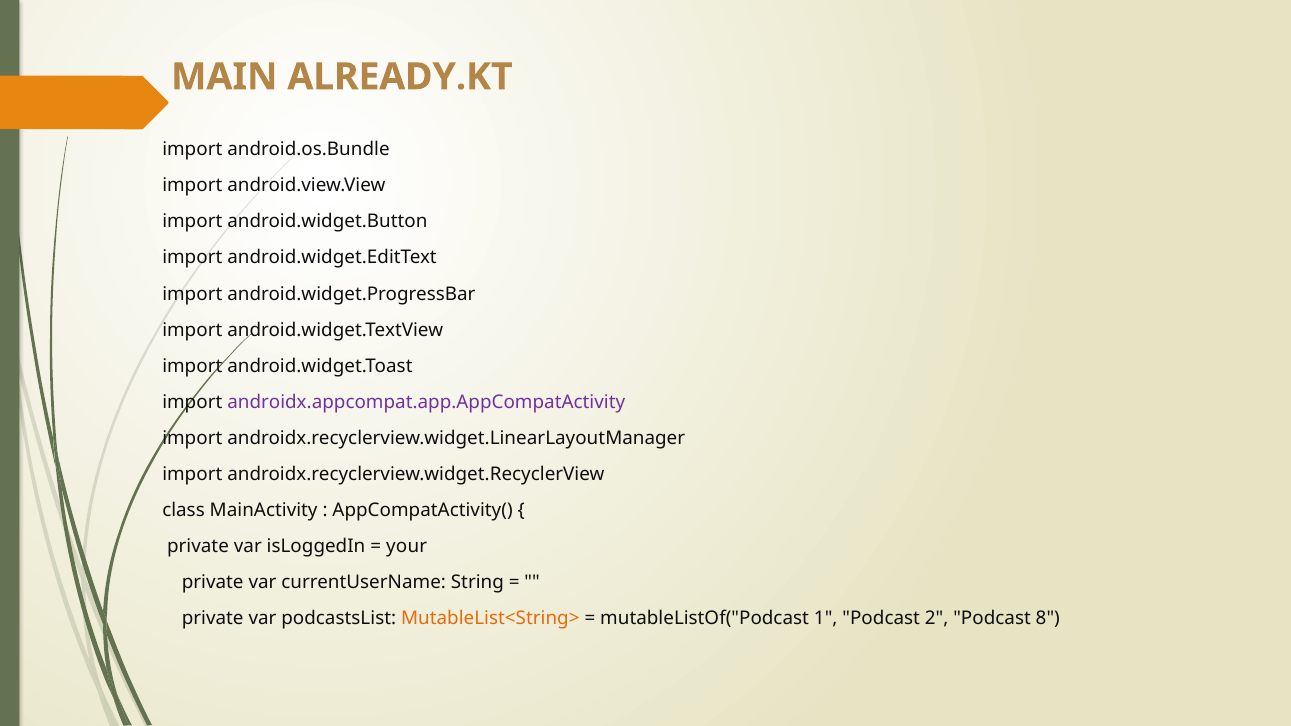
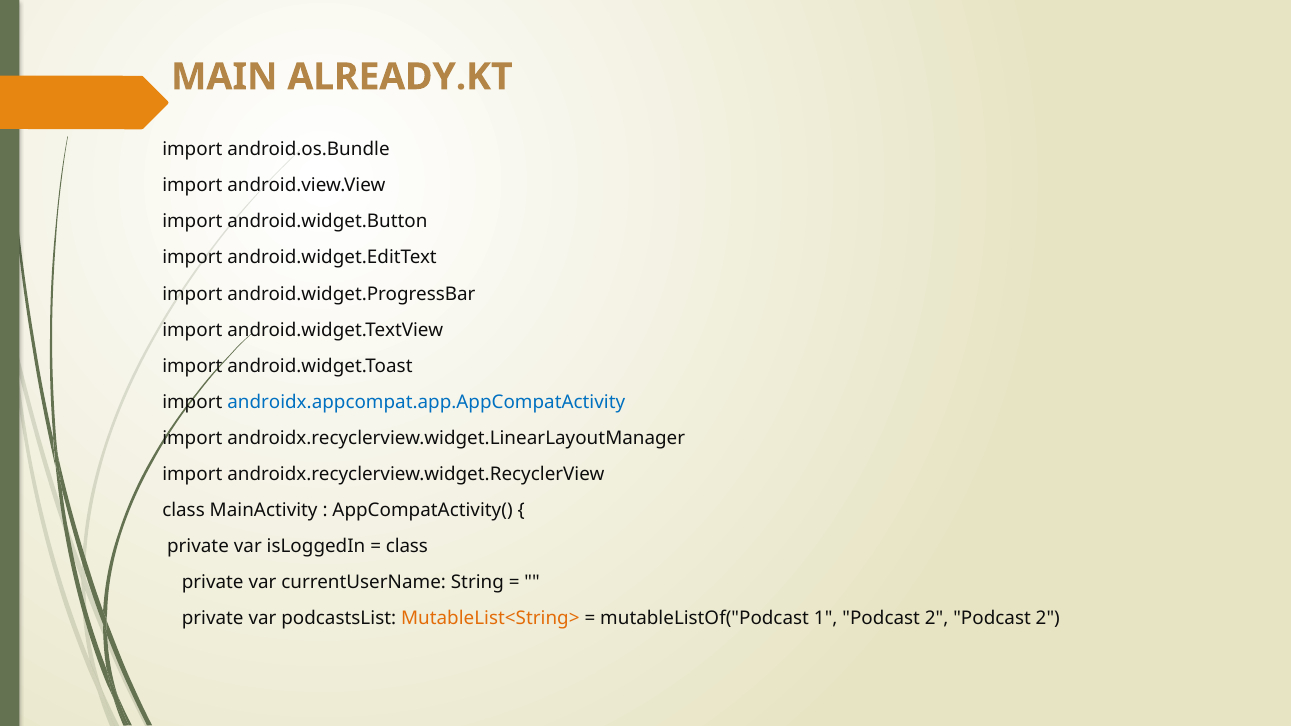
androidx.appcompat.app.AppCompatActivity colour: purple -> blue
your at (407, 546): your -> class
2 Podcast 8: 8 -> 2
